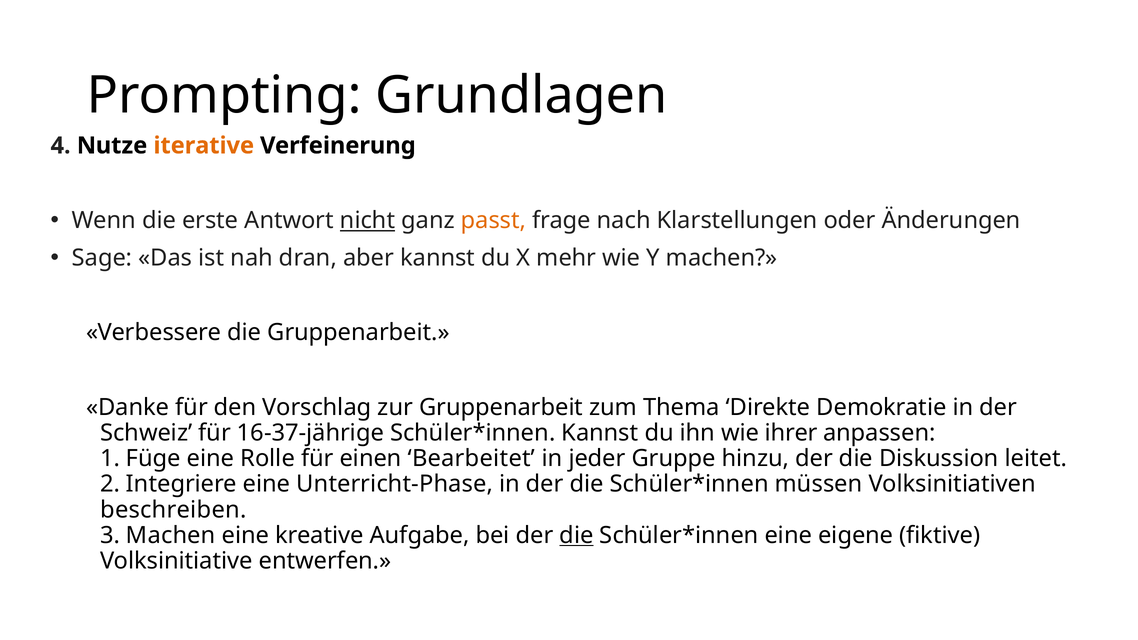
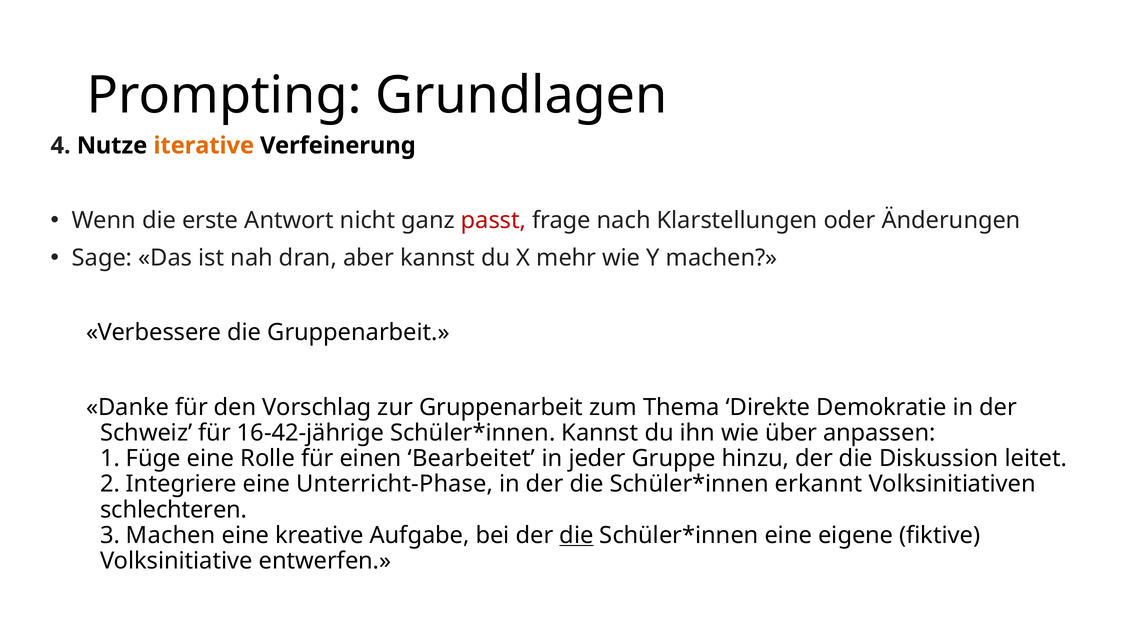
nicht underline: present -> none
passt colour: orange -> red
16-37-jährige: 16-37-jährige -> 16-42-jährige
ihrer: ihrer -> über
müssen: müssen -> erkannt
beschreiben: beschreiben -> schlechteren
